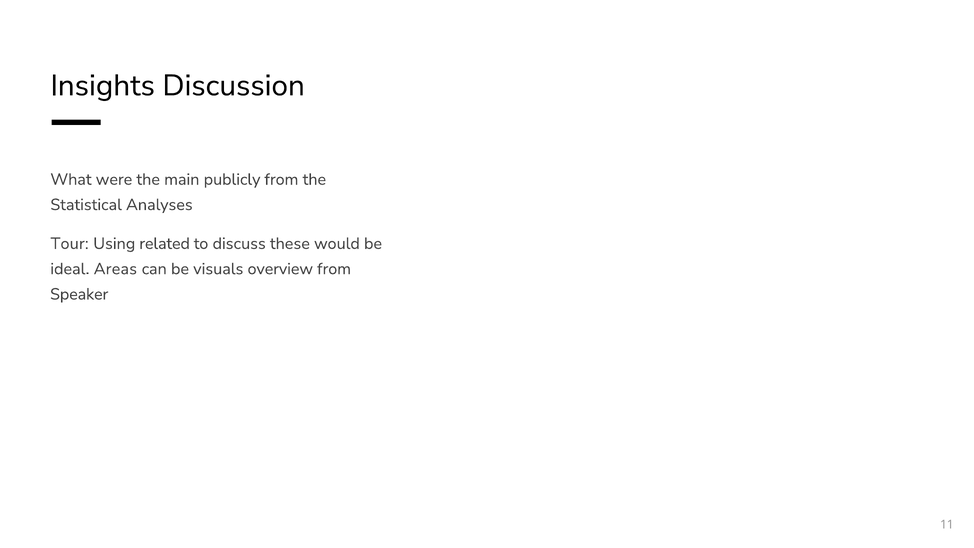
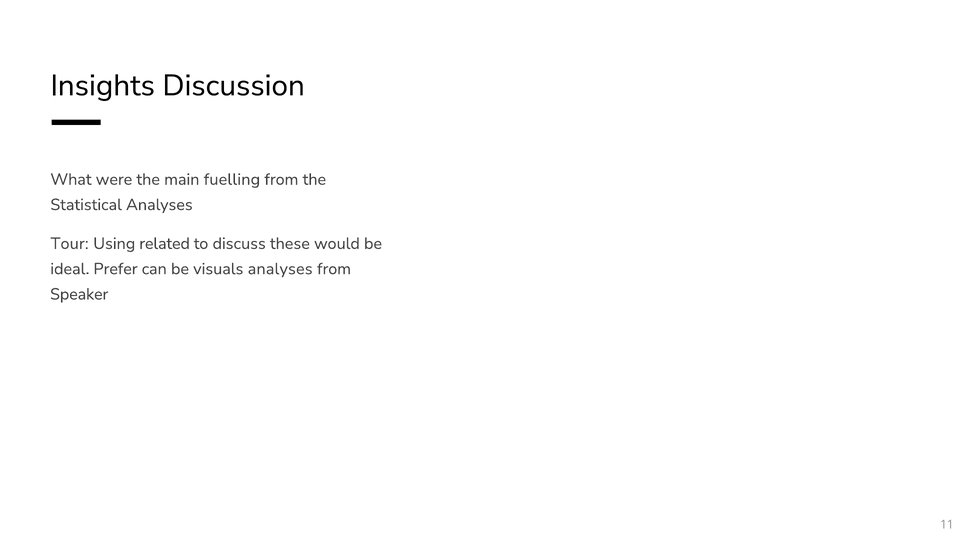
publicly: publicly -> fuelling
Areas: Areas -> Prefer
visuals overview: overview -> analyses
